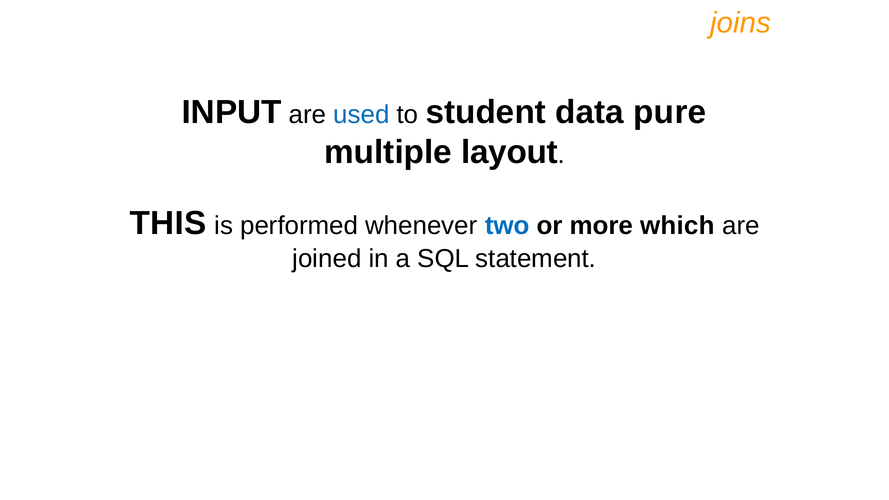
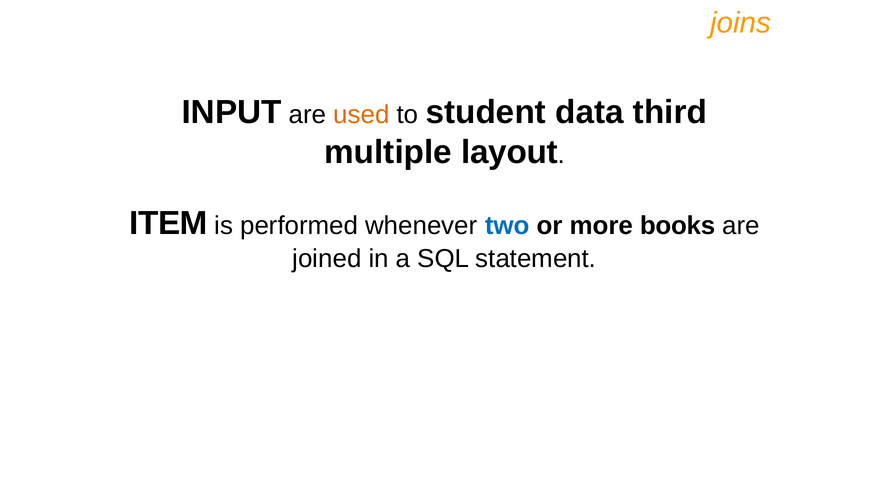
used colour: blue -> orange
pure: pure -> third
THIS: THIS -> ITEM
which: which -> books
